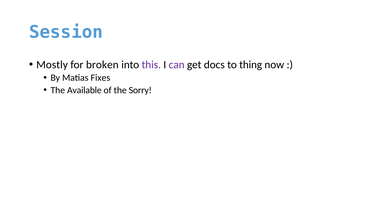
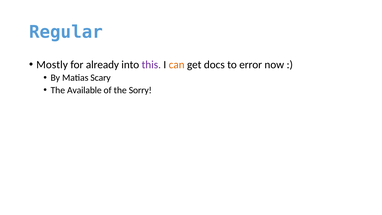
Session: Session -> Regular
broken: broken -> already
can colour: purple -> orange
thing: thing -> error
Fixes: Fixes -> Scary
